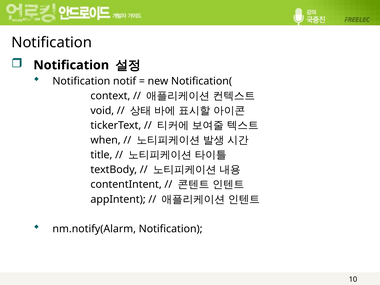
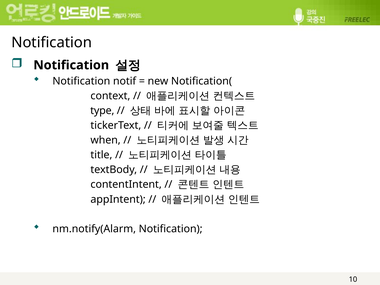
void: void -> type
